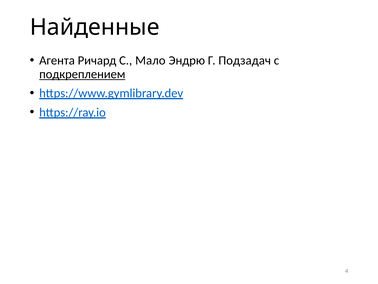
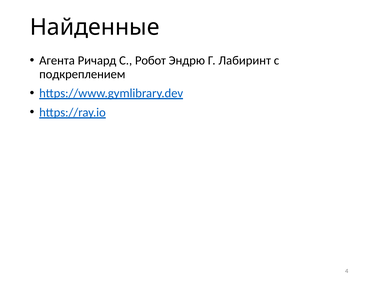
Мало: Мало -> Робот
Подзадач: Подзадач -> Лабиринт
подкреплением underline: present -> none
